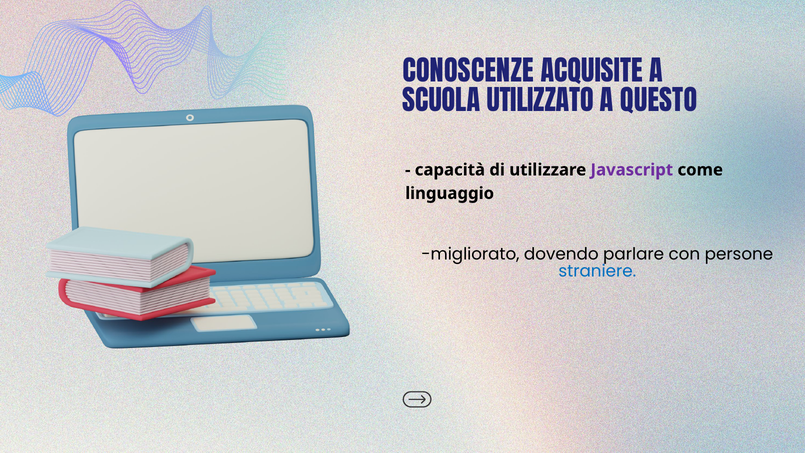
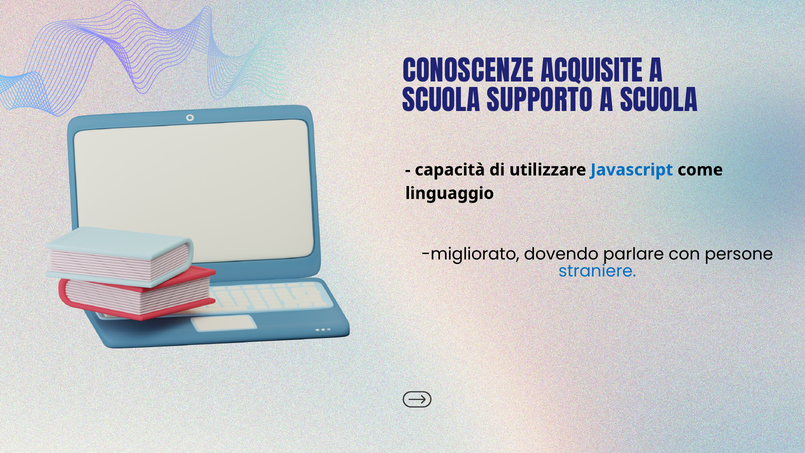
UTILIZZATO: UTILIZZATO -> SUPPORTO
QUESTO at (659, 102): QUESTO -> SCUOLA
Javascript colour: purple -> blue
